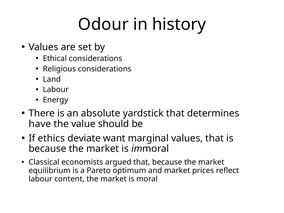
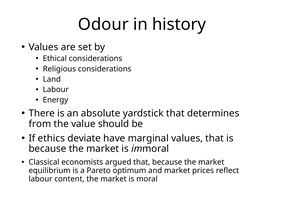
have: have -> from
want: want -> have
